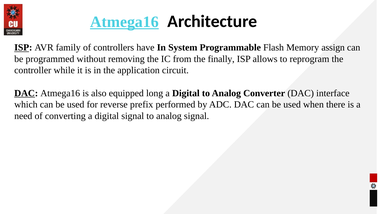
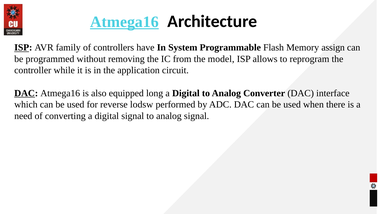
finally: finally -> model
prefix: prefix -> lodsw
